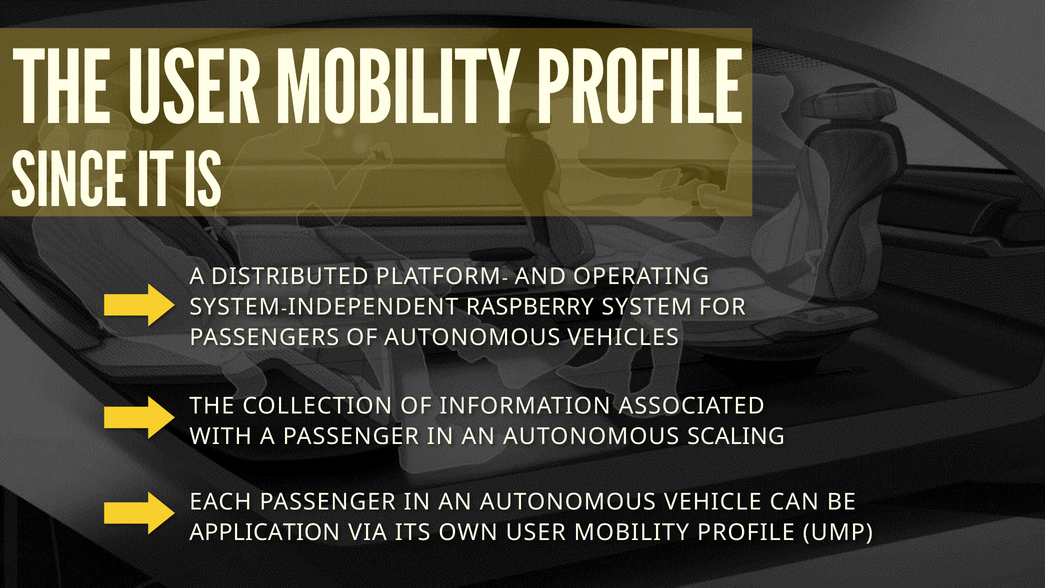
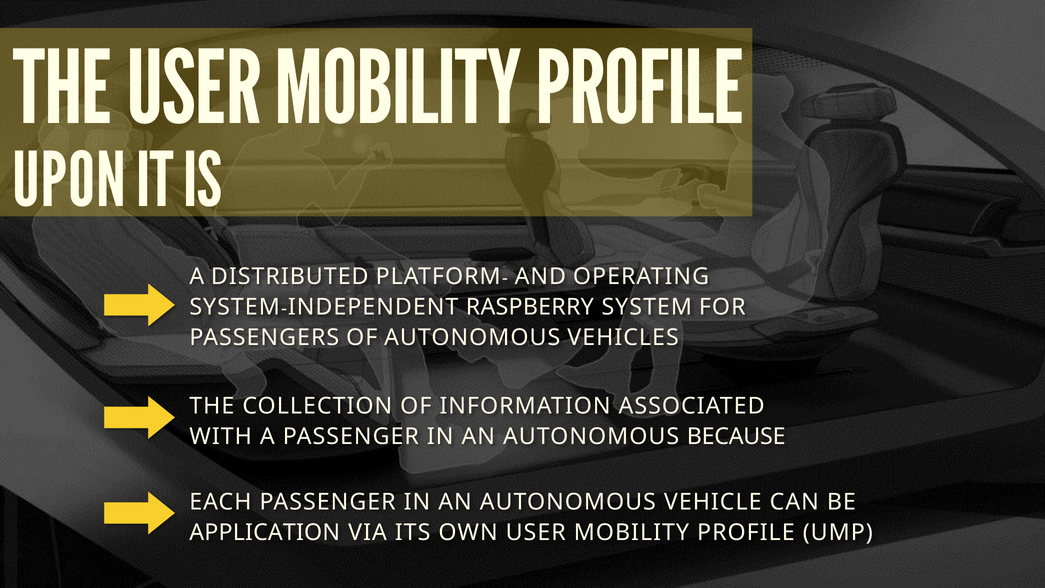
SINCE: SINCE -> UPON
SCALING: SCALING -> BECAUSE
